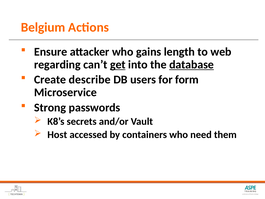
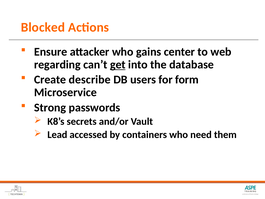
Belgium: Belgium -> Blocked
length: length -> center
database underline: present -> none
Host: Host -> Lead
